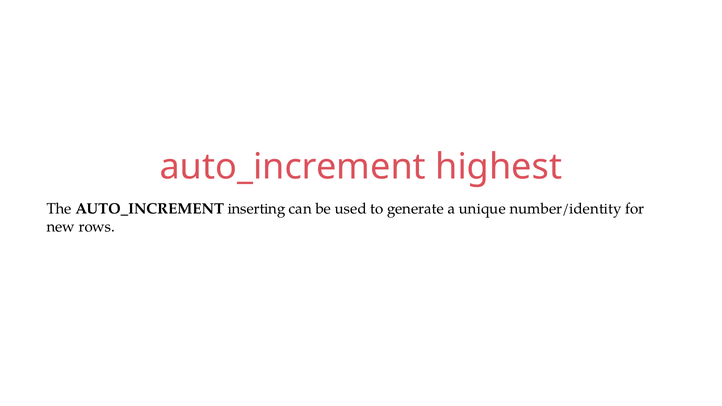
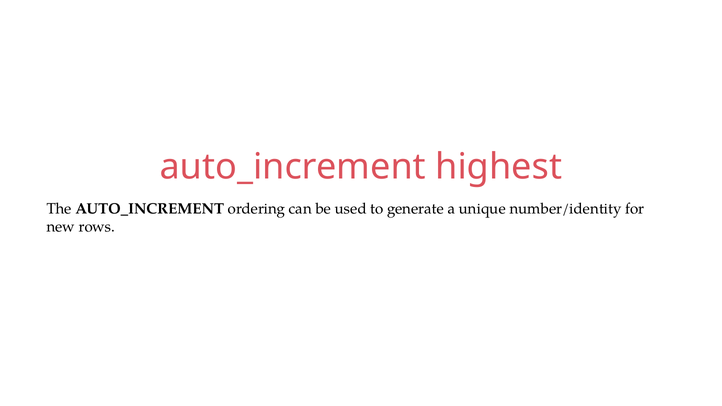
inserting: inserting -> ordering
